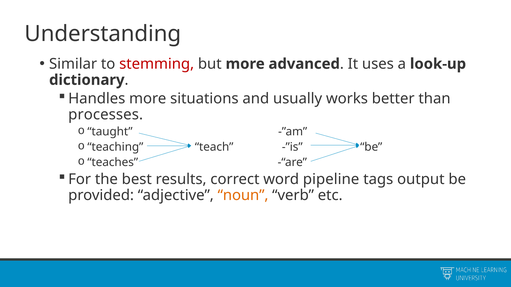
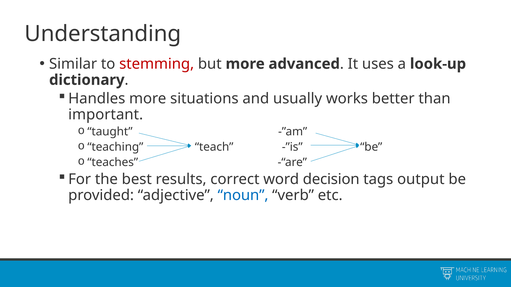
processes: processes -> important
pipeline: pipeline -> decision
noun colour: orange -> blue
